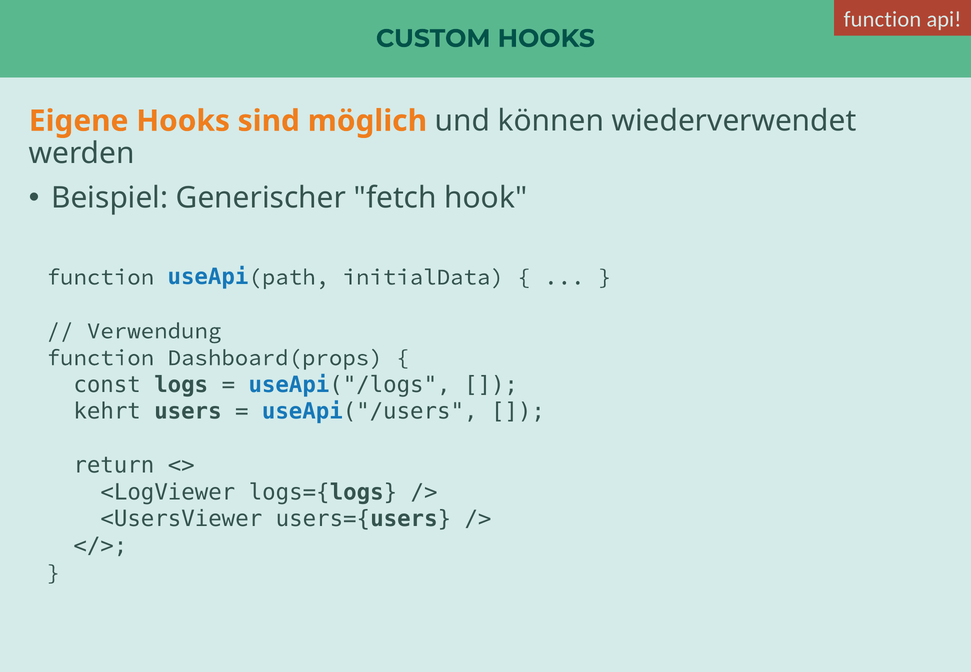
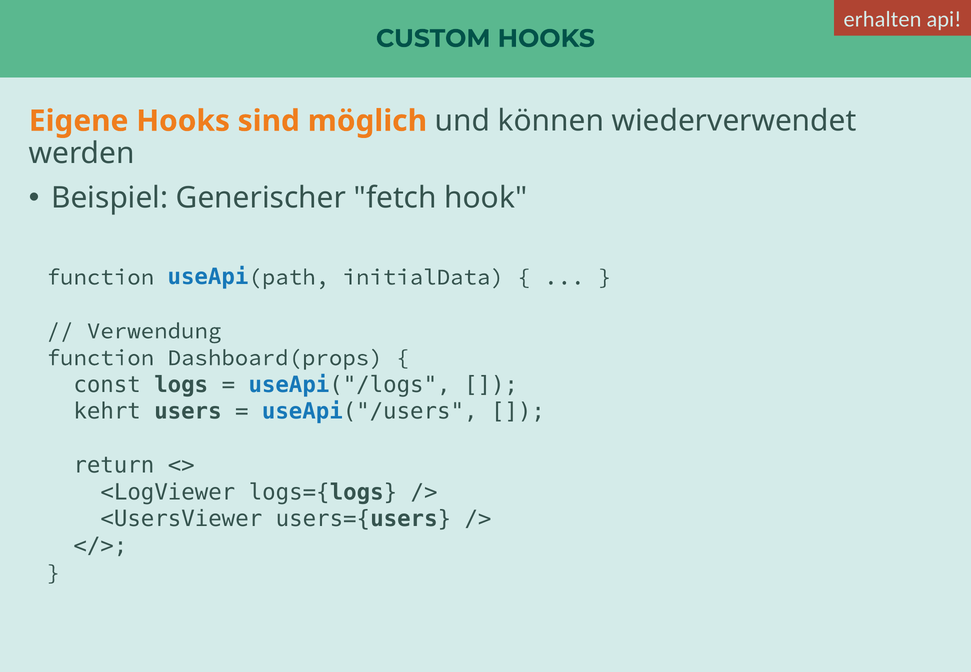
function at (882, 19): function -> erhalten
